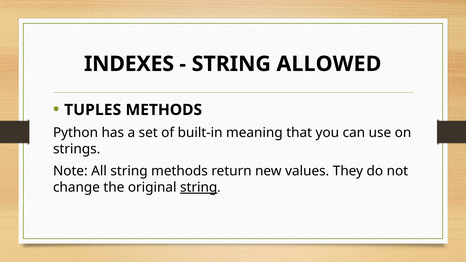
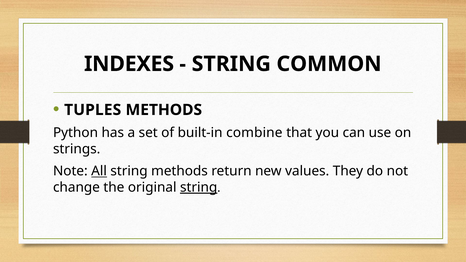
ALLOWED: ALLOWED -> COMMON
meaning: meaning -> combine
All underline: none -> present
